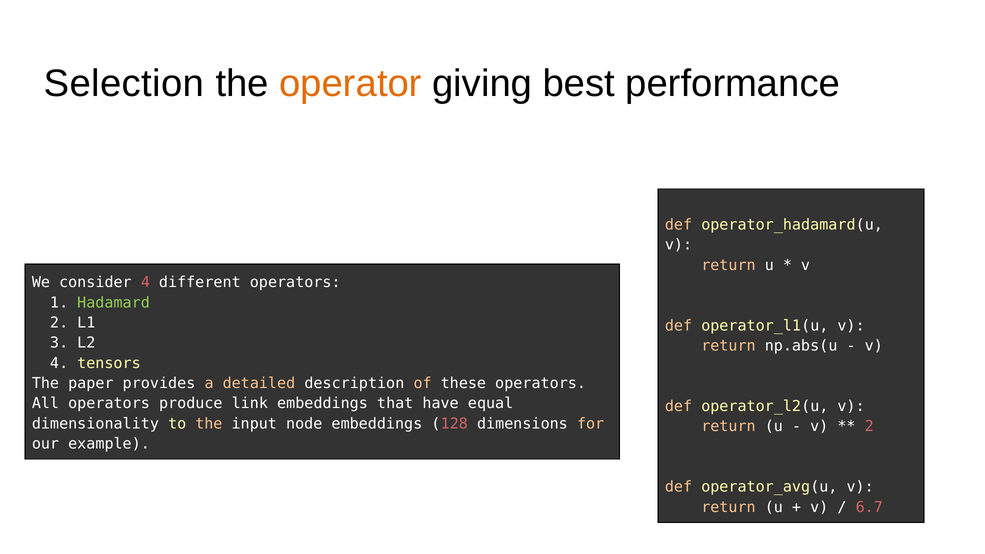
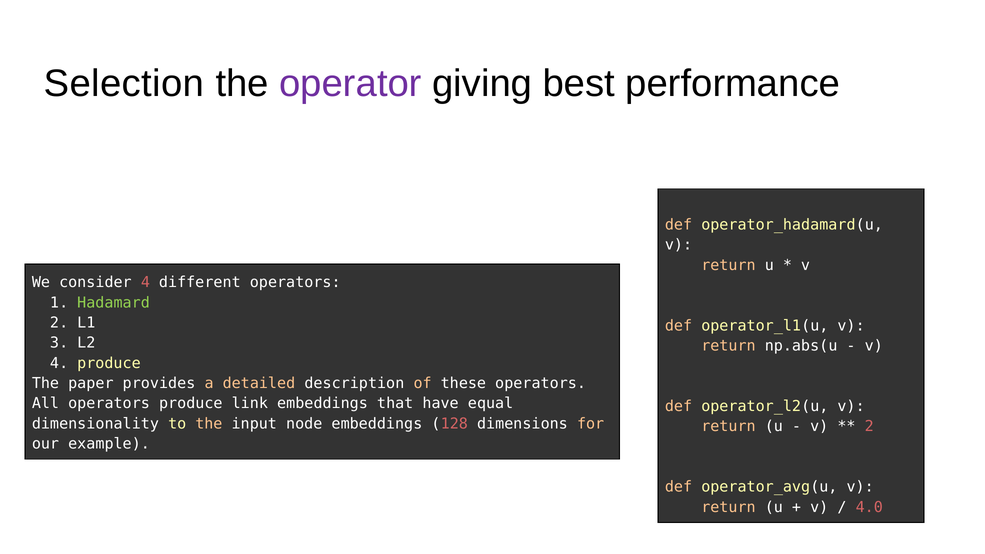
operator colour: orange -> purple
4 tensors: tensors -> produce
6.7: 6.7 -> 4.0
